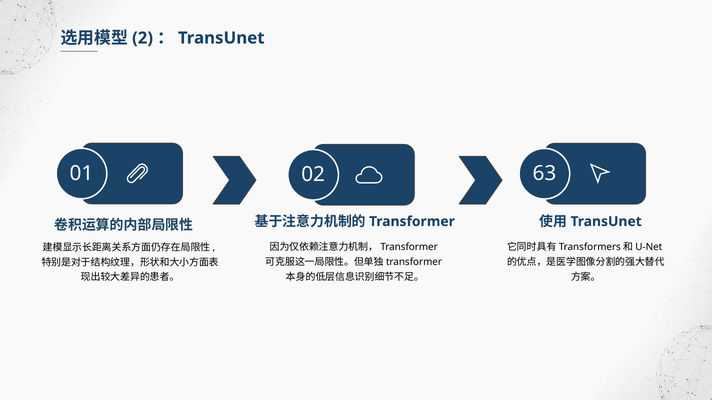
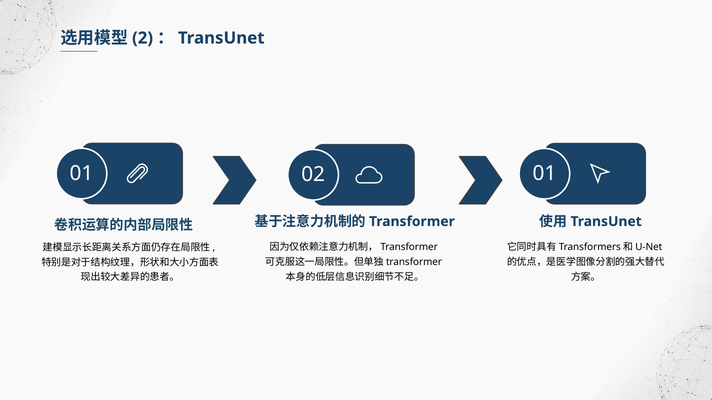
01 63: 63 -> 01
